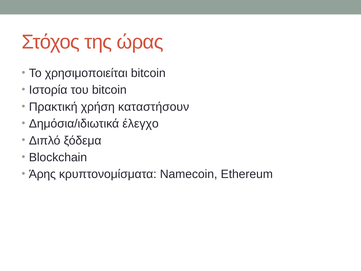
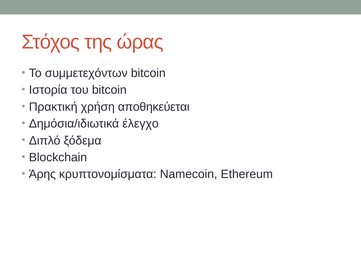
χρησιμοποιείται: χρησιμοποιείται -> συμμετεχόντων
καταστήσουν: καταστήσουν -> αποθηκεύεται
